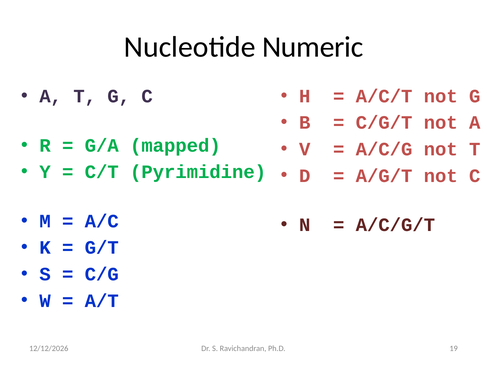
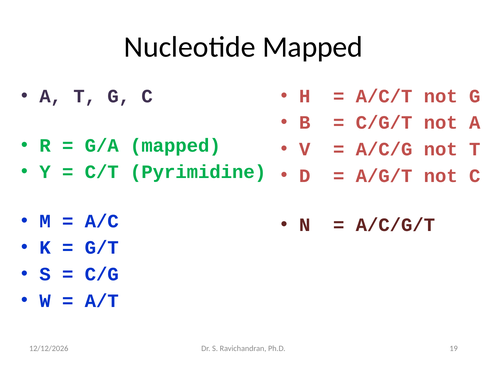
Nucleotide Numeric: Numeric -> Mapped
